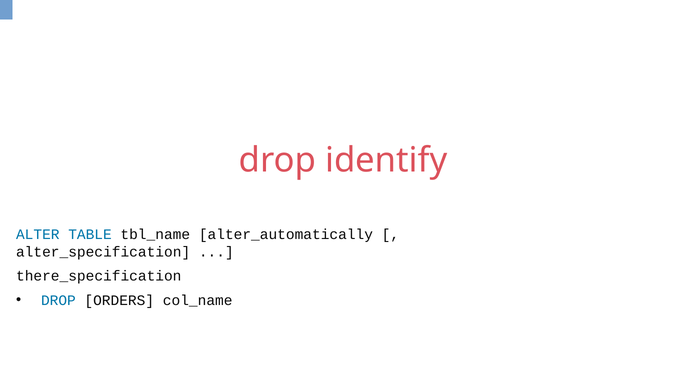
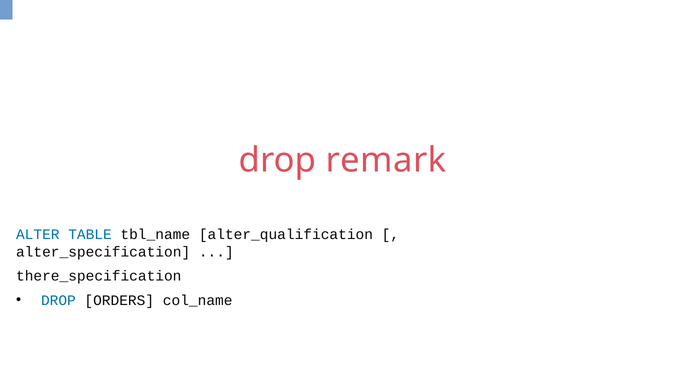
identify: identify -> remark
alter_automatically: alter_automatically -> alter_qualification
